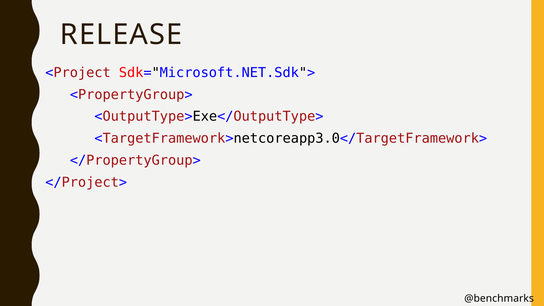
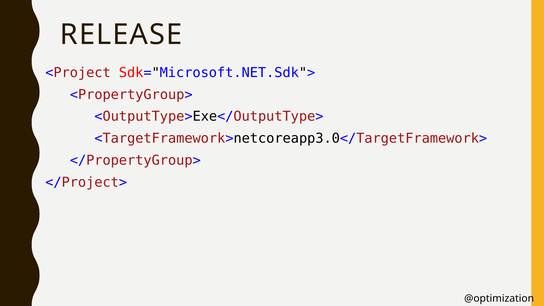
@benchmarks: @benchmarks -> @optimization
